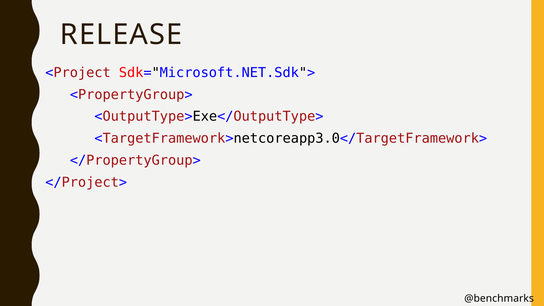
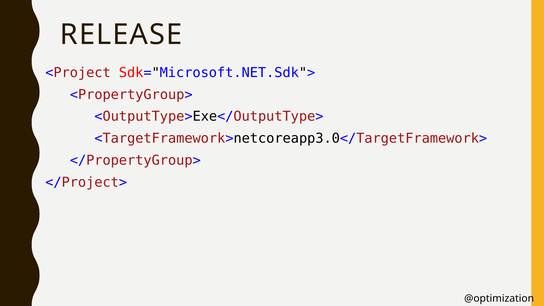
@benchmarks: @benchmarks -> @optimization
